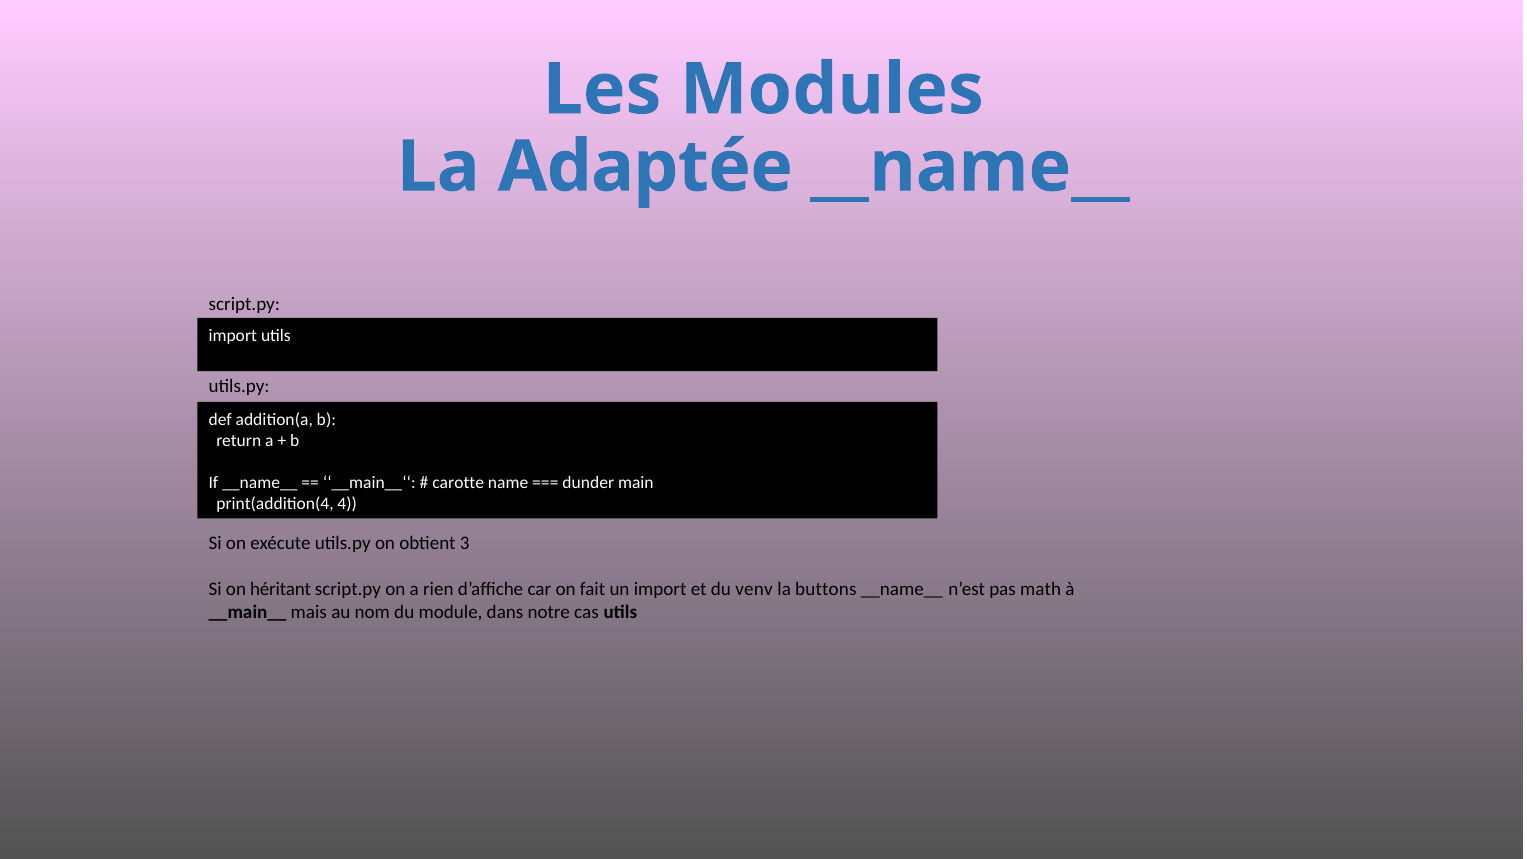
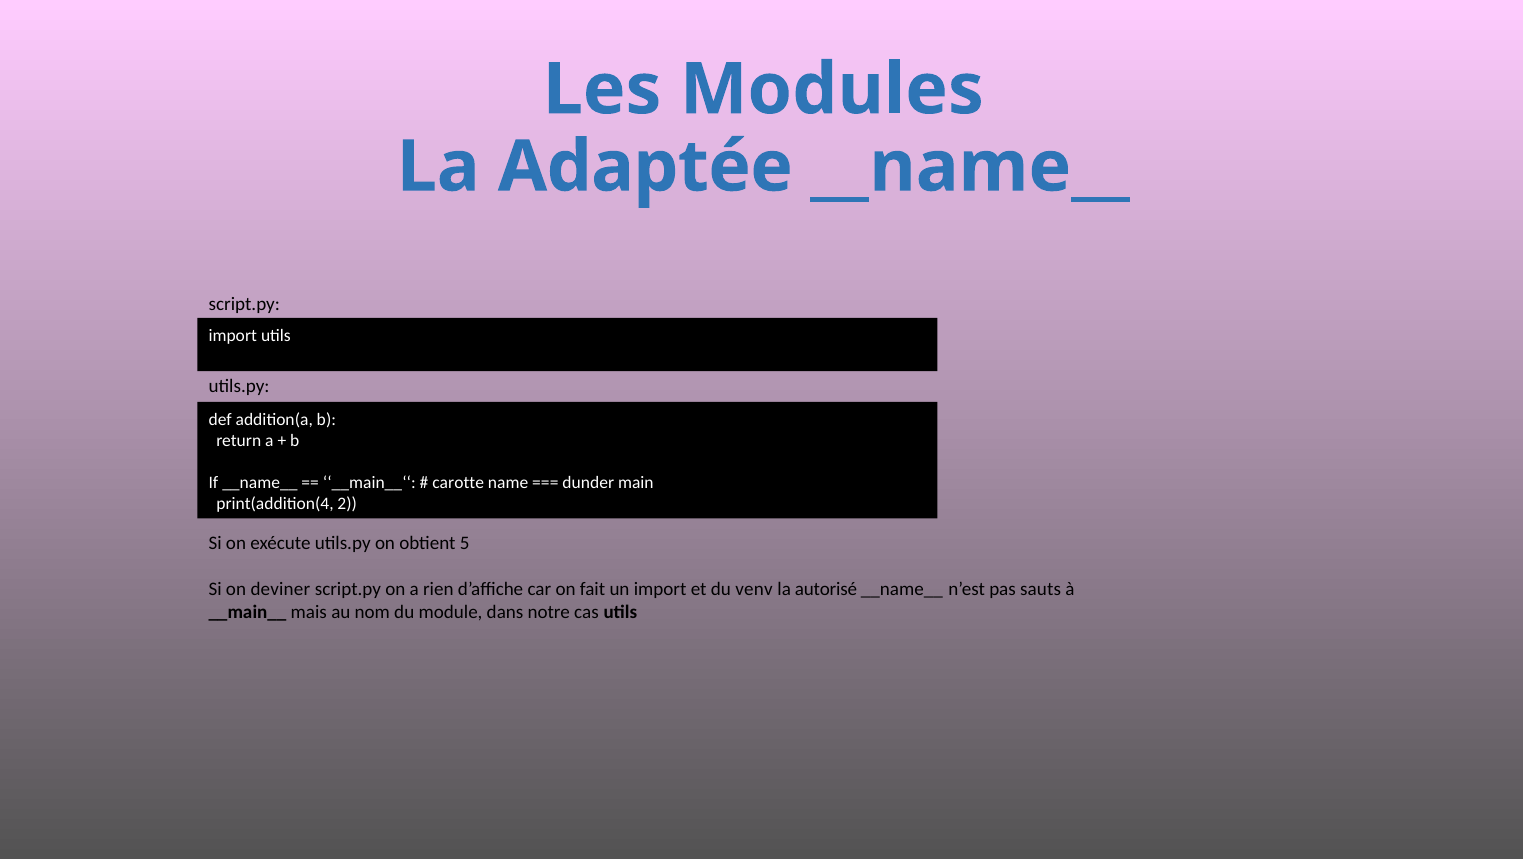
4: 4 -> 2
3: 3 -> 5
héritant: héritant -> deviner
buttons: buttons -> autorisé
math: math -> sauts
